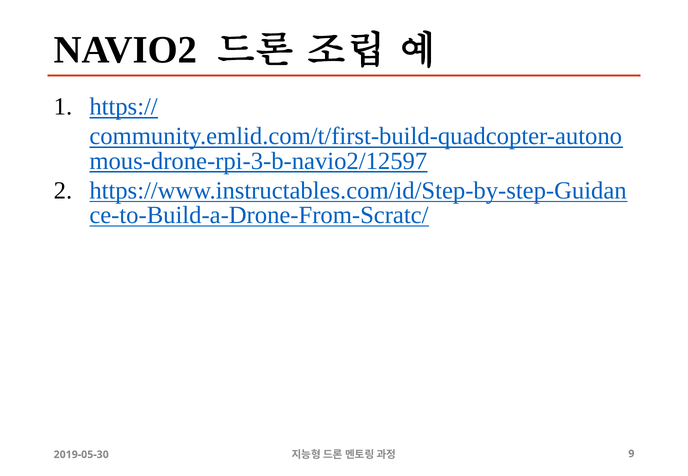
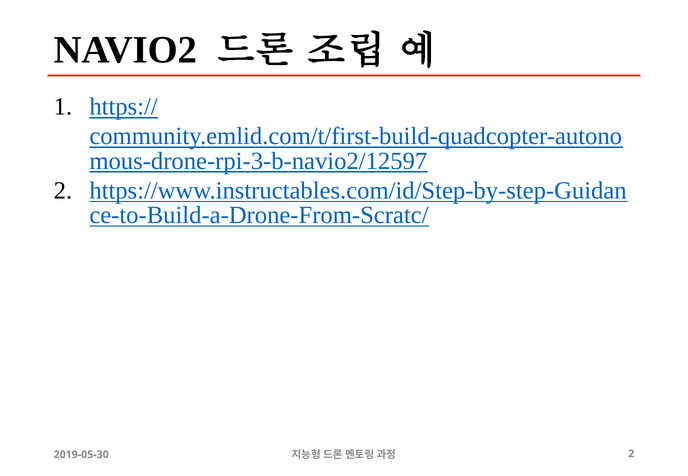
9 at (631, 454): 9 -> 2
